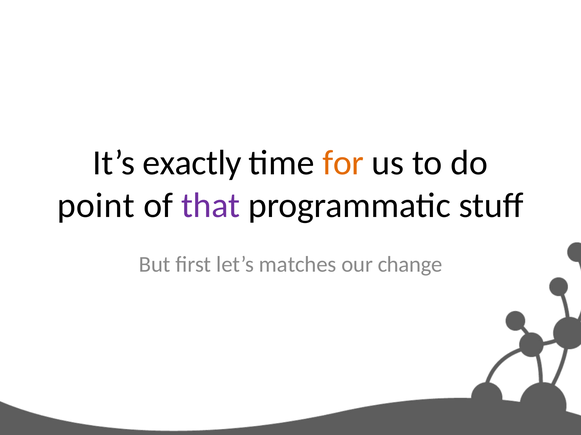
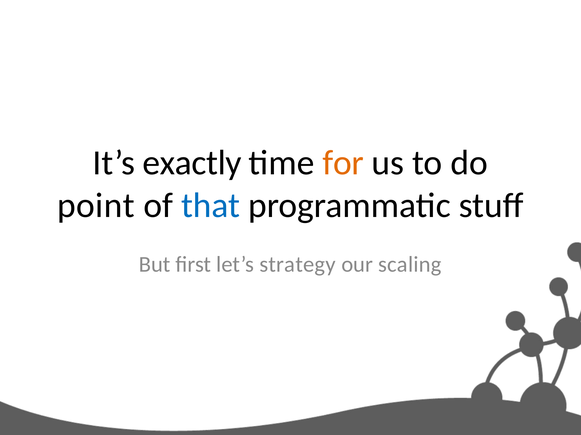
that colour: purple -> blue
matches: matches -> strategy
change: change -> scaling
